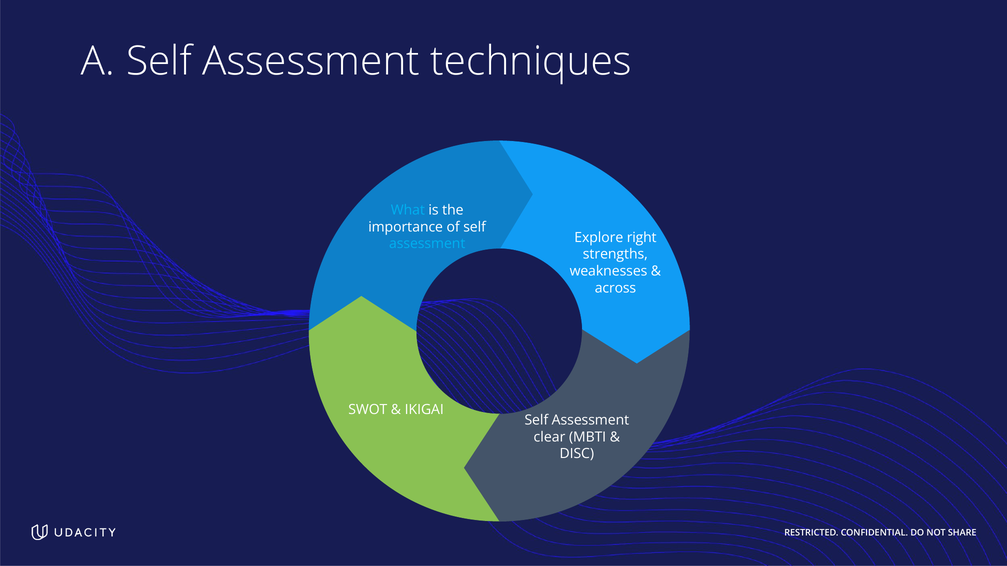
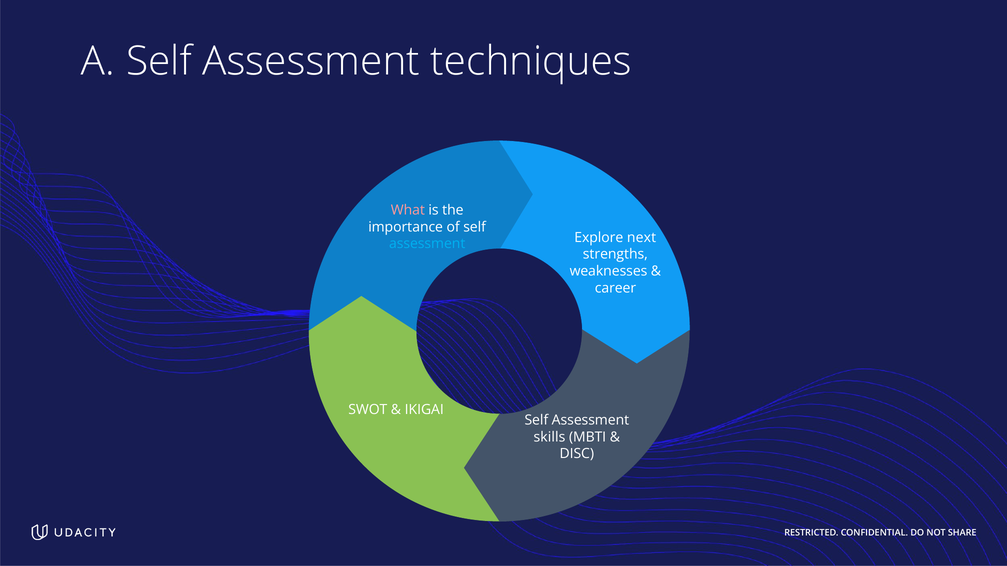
What colour: light blue -> pink
right: right -> next
across: across -> career
clear: clear -> skills
